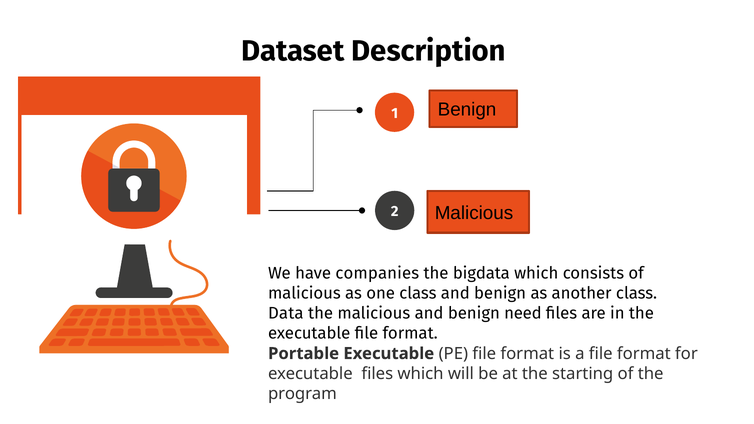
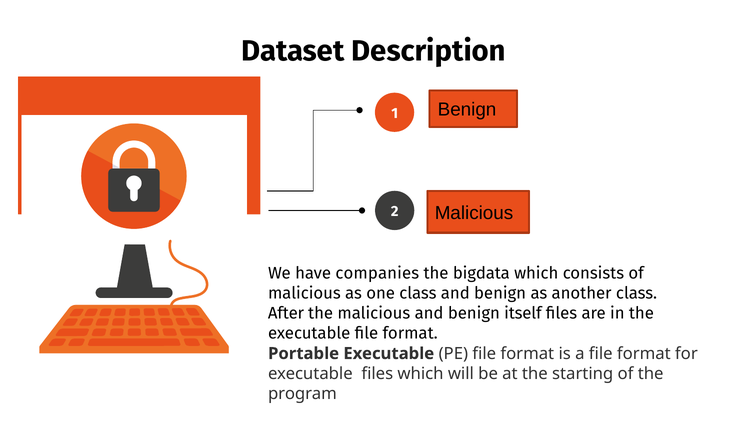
Data: Data -> After
need: need -> itself
